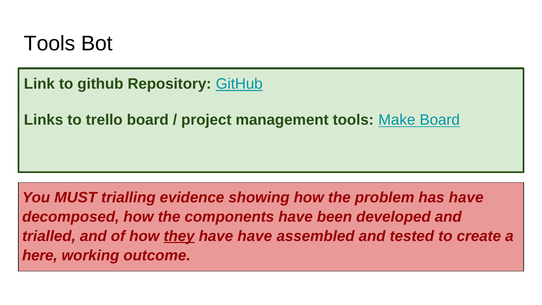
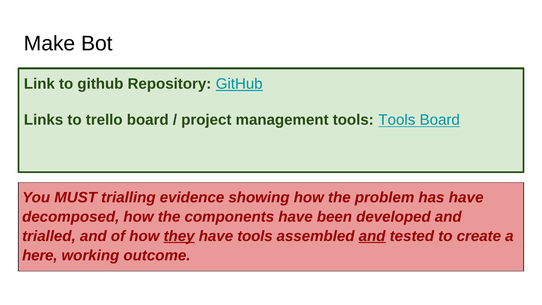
Tools at (50, 44): Tools -> Make
tools Make: Make -> Tools
have have: have -> tools
and at (372, 236) underline: none -> present
